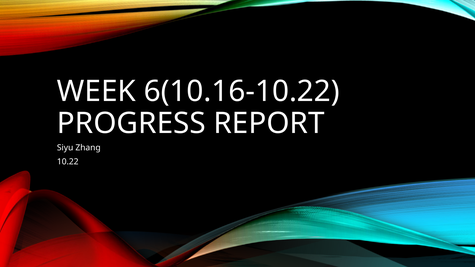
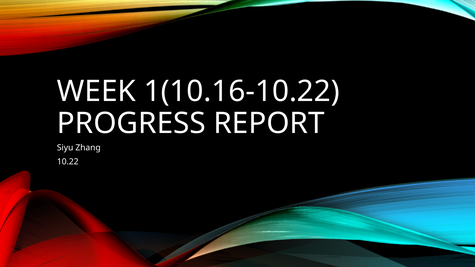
6(10.16-10.22: 6(10.16-10.22 -> 1(10.16-10.22
